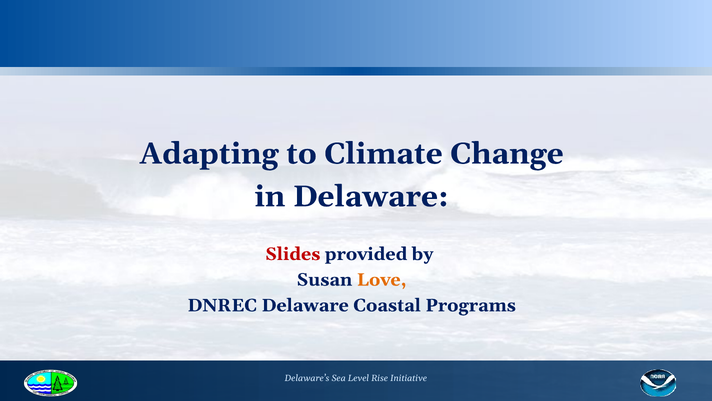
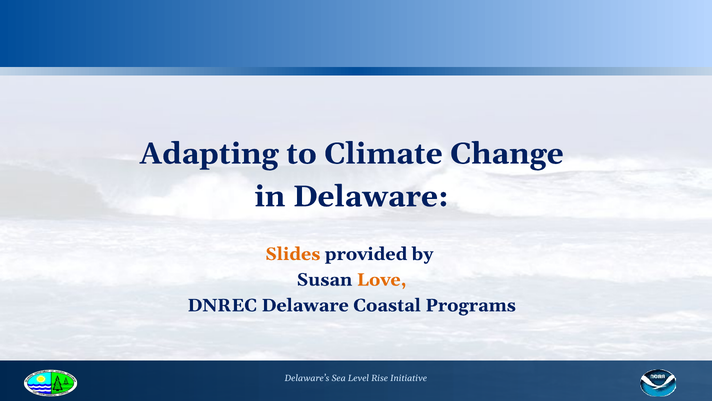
Slides colour: red -> orange
